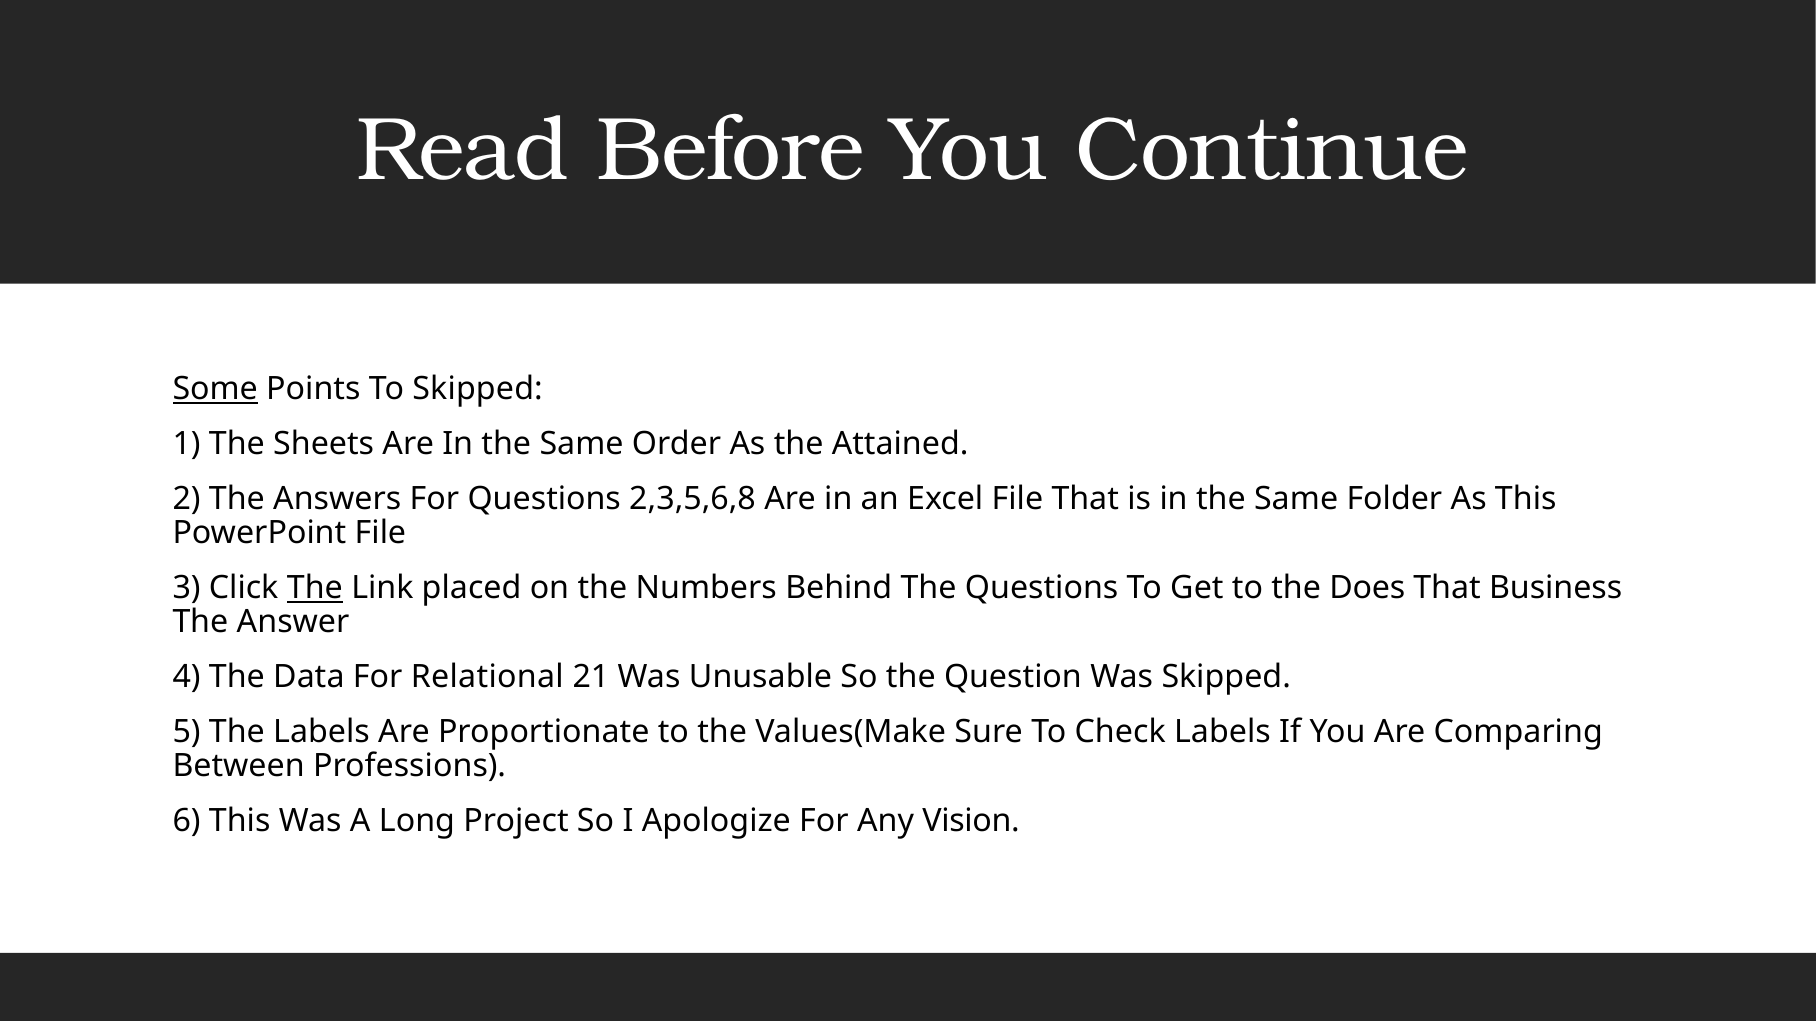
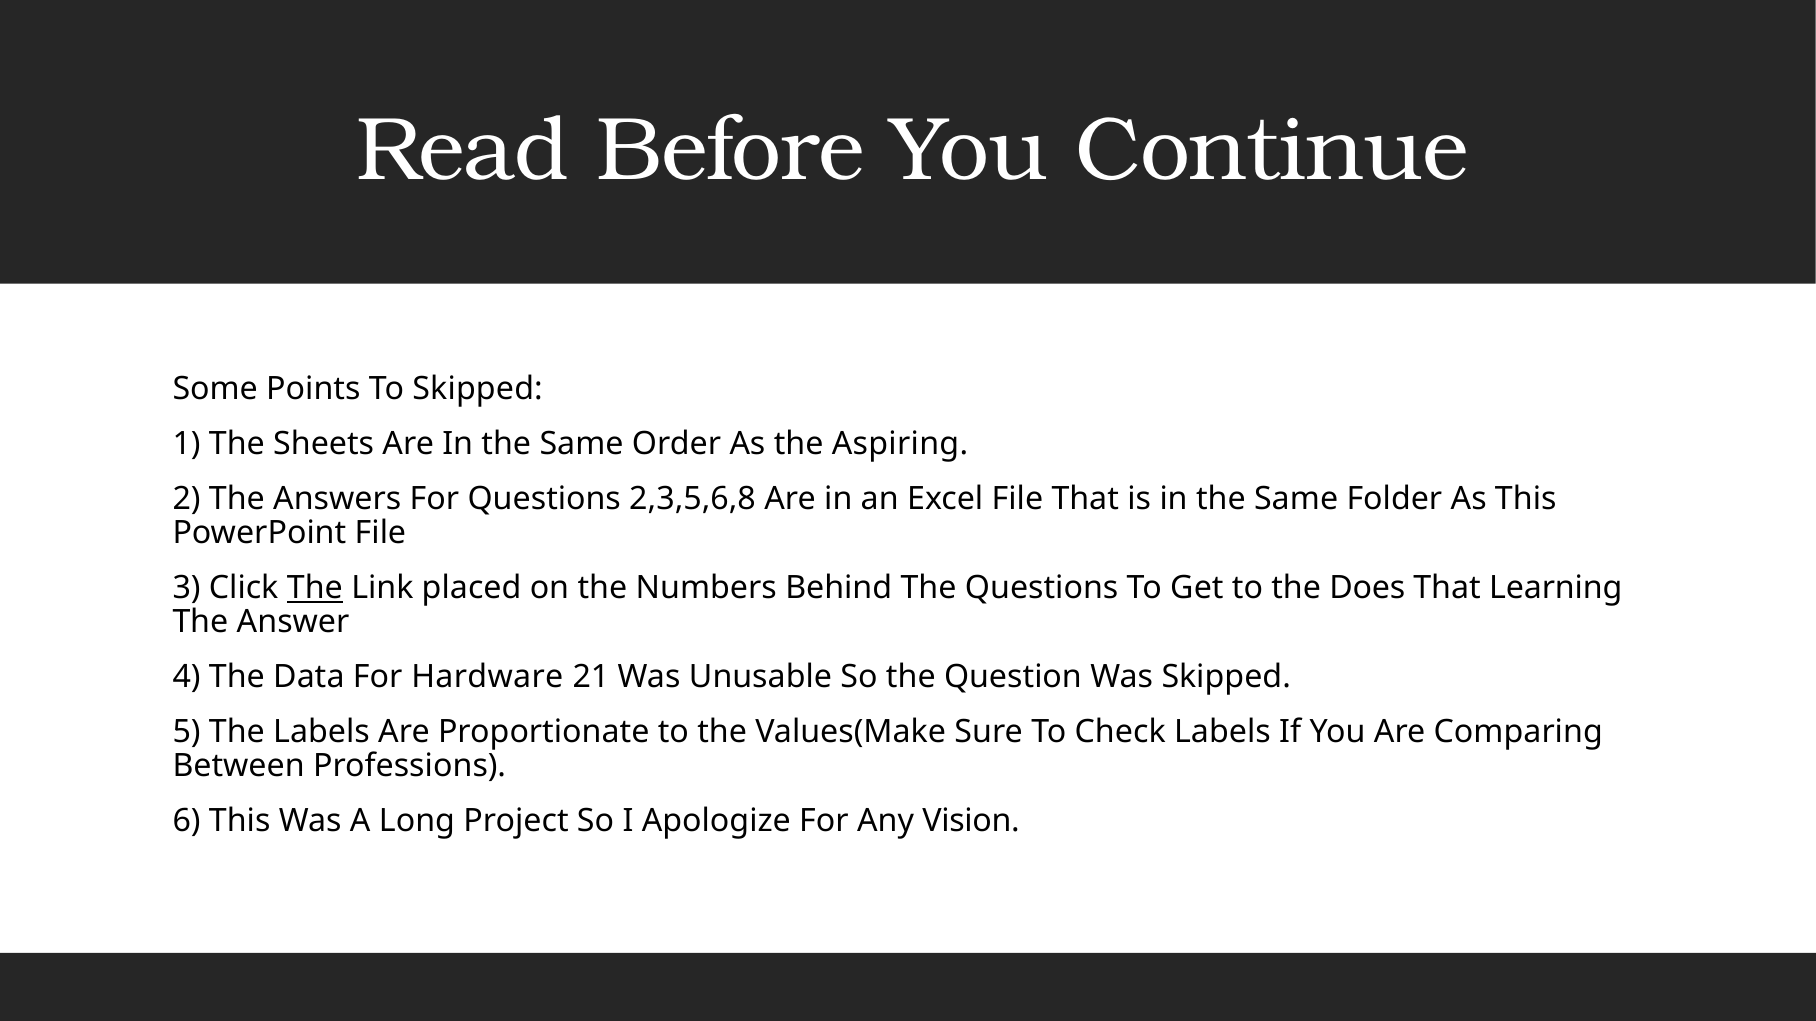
Some underline: present -> none
Attained: Attained -> Aspiring
Business: Business -> Learning
Relational: Relational -> Hardware
